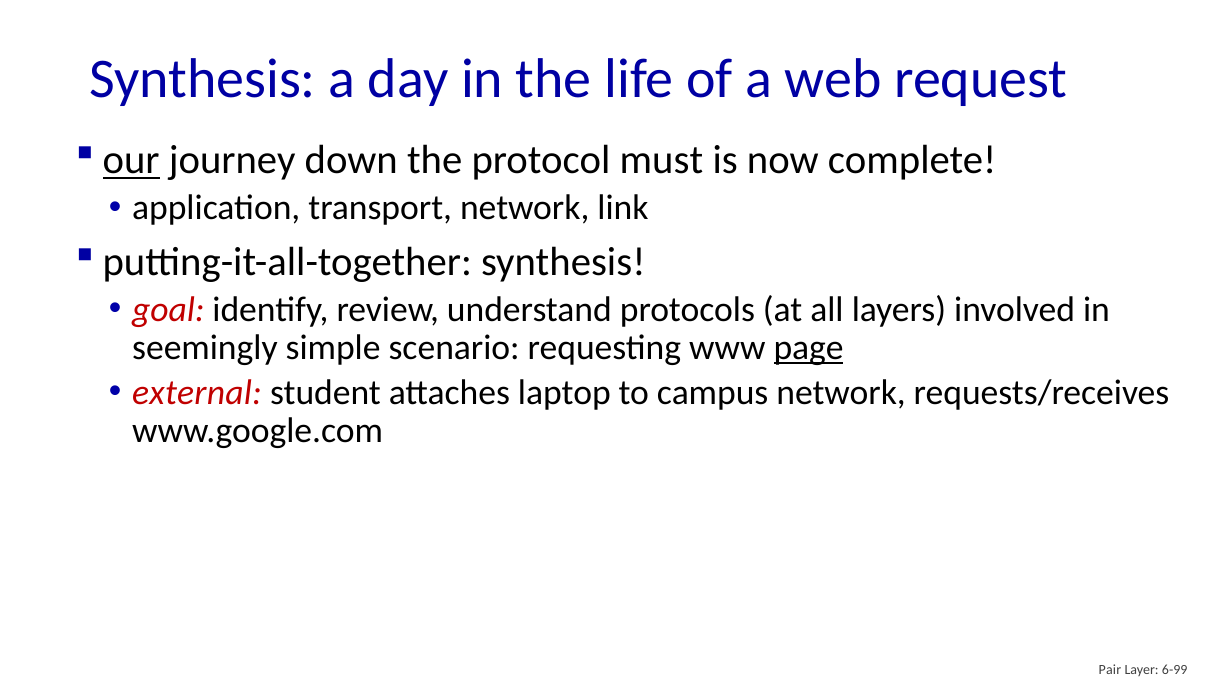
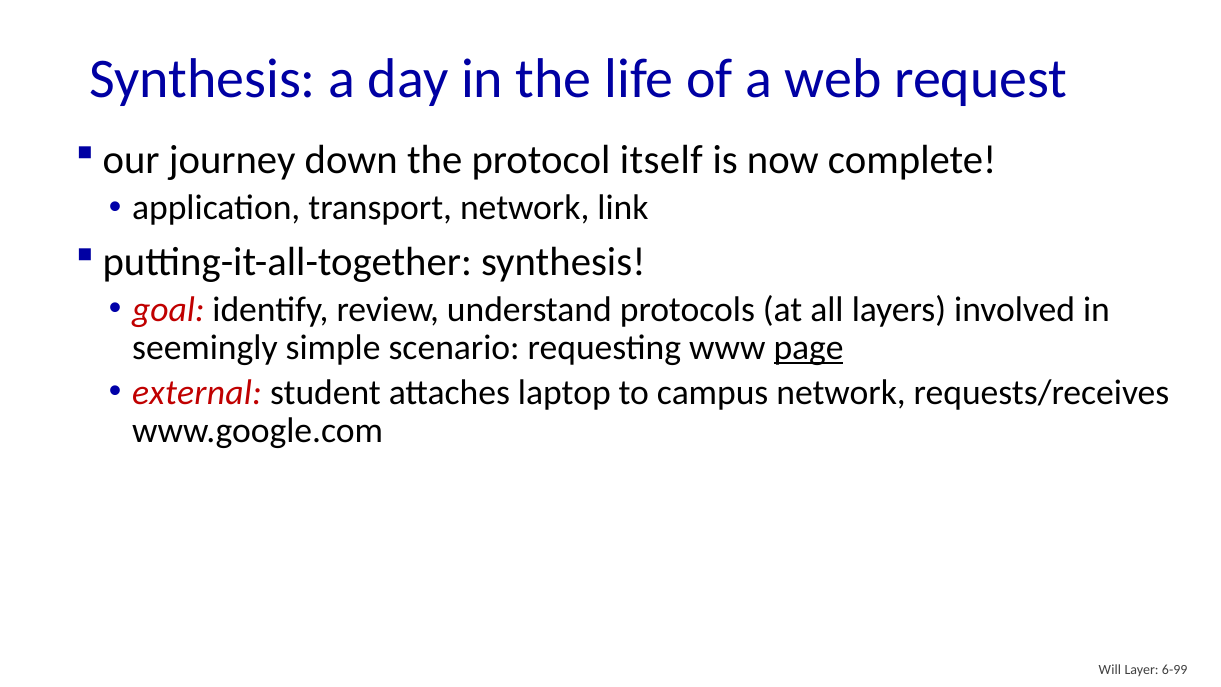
our underline: present -> none
must: must -> itself
Pair: Pair -> Will
